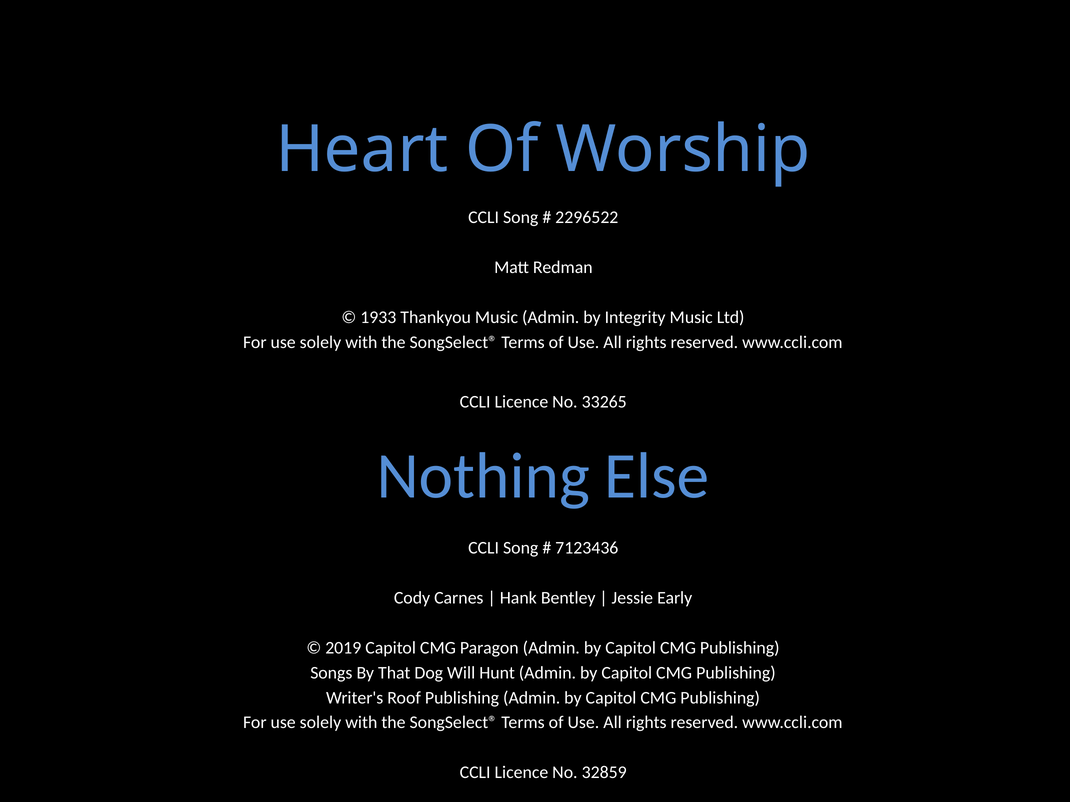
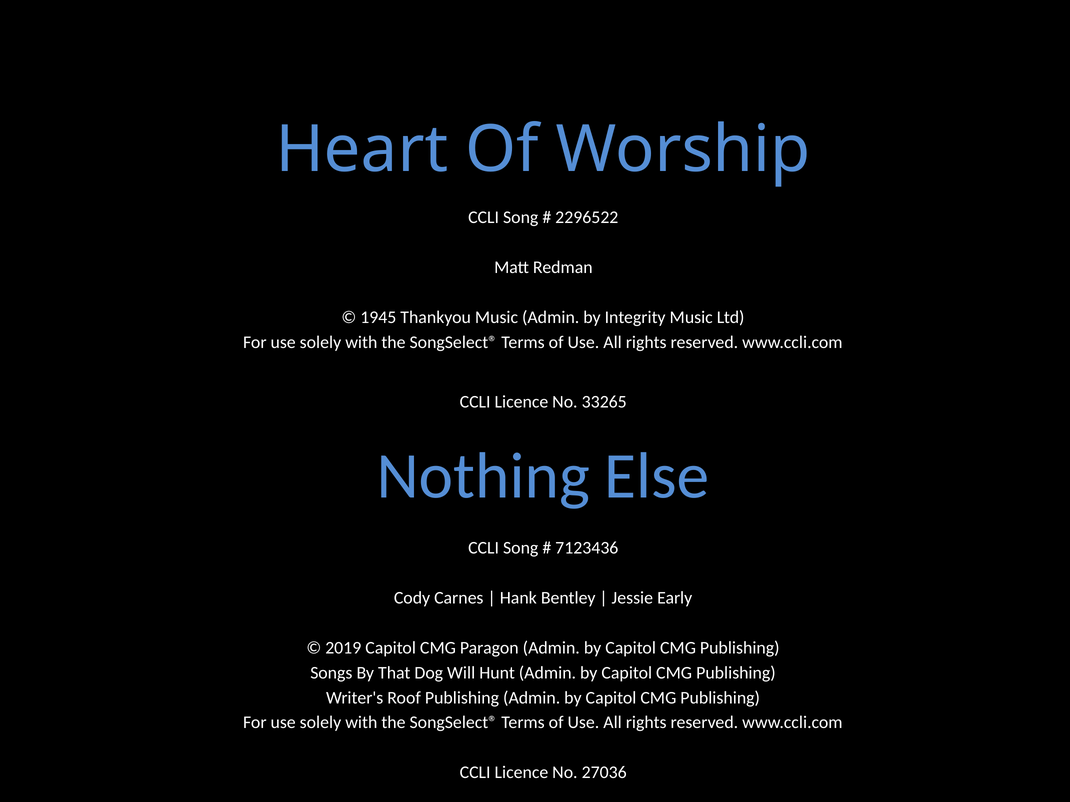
1933: 1933 -> 1945
32859: 32859 -> 27036
